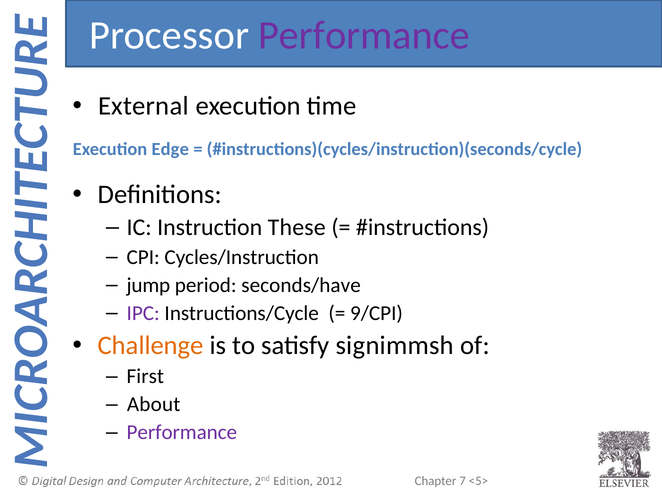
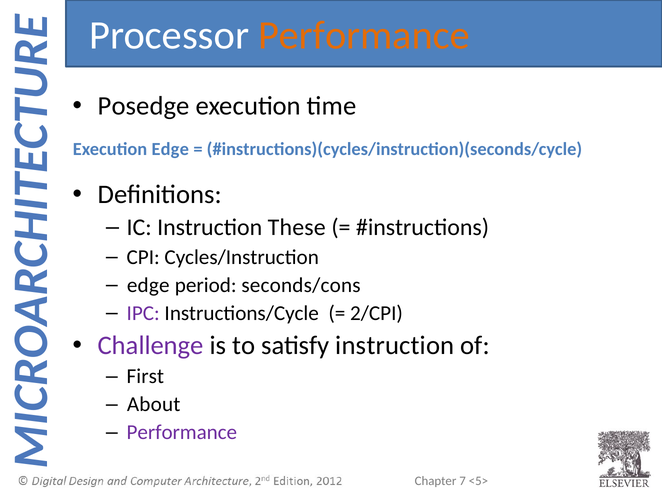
Performance at (364, 35) colour: purple -> orange
External: External -> Posedge
jump at (148, 285): jump -> edge
seconds/have: seconds/have -> seconds/cons
9/CPI: 9/CPI -> 2/CPI
Challenge colour: orange -> purple
satisfy signimmsh: signimmsh -> instruction
